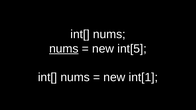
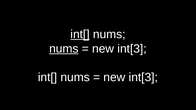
int[ at (80, 34) underline: none -> present
int[5 at (132, 49): int[5 -> int[3
int[1 at (143, 78): int[1 -> int[3
